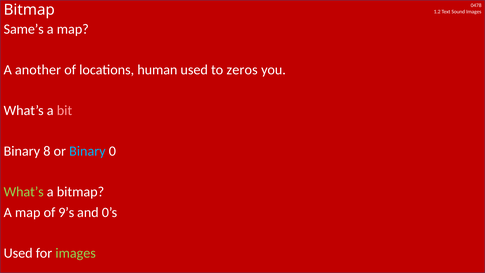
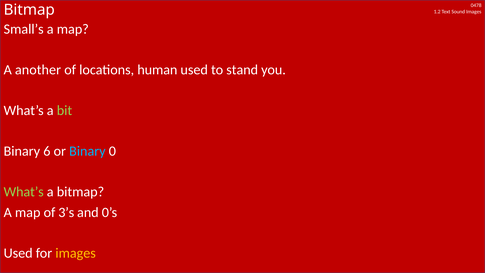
Same’s: Same’s -> Small’s
zeros: zeros -> stand
bit colour: pink -> light green
8: 8 -> 6
9’s: 9’s -> 3’s
images at (76, 253) colour: light green -> yellow
